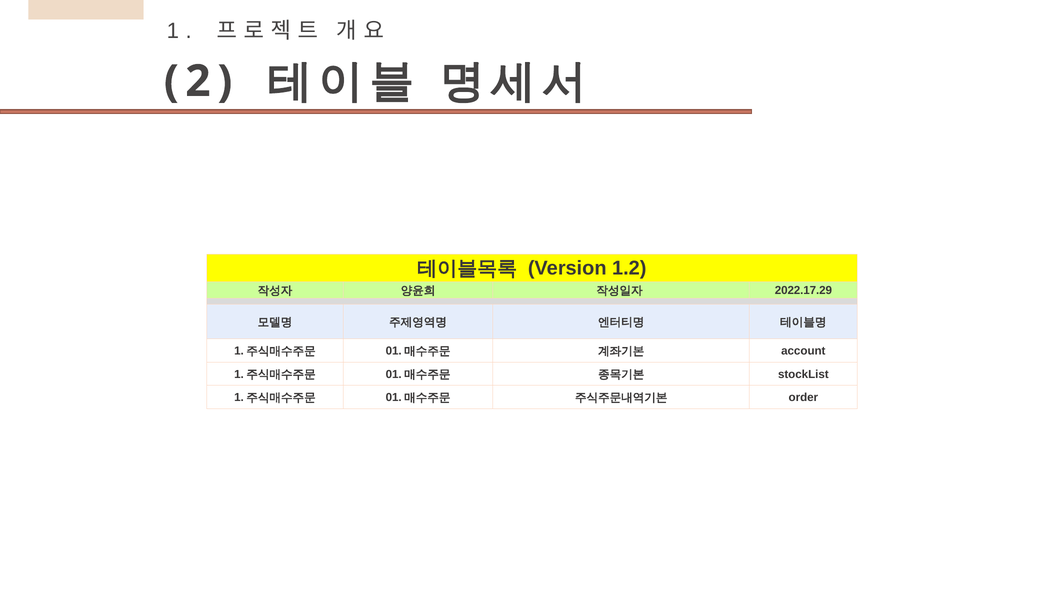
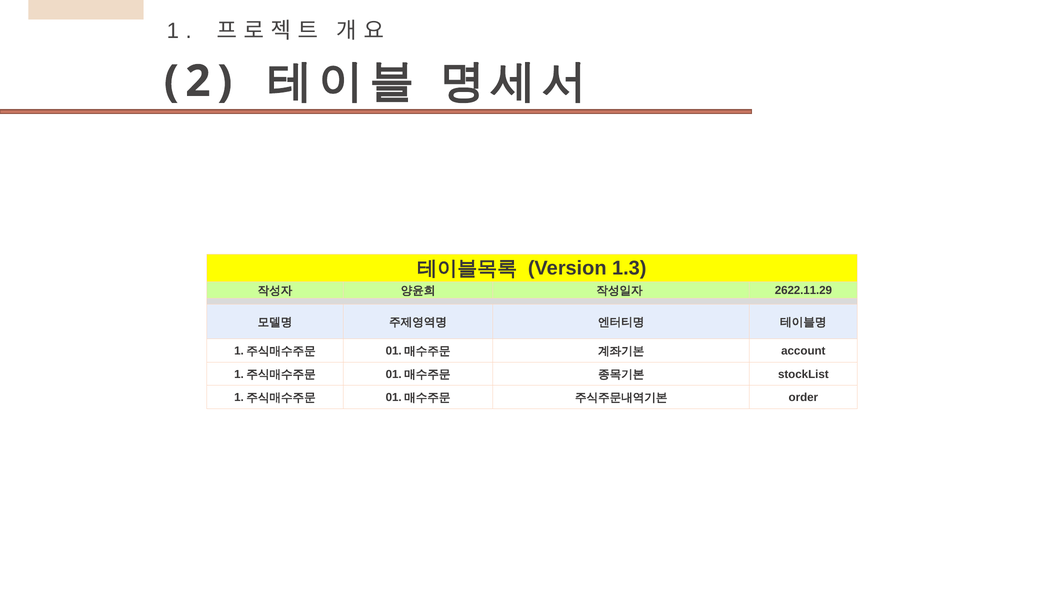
1.2: 1.2 -> 1.3
2022.17.29: 2022.17.29 -> 2622.11.29
